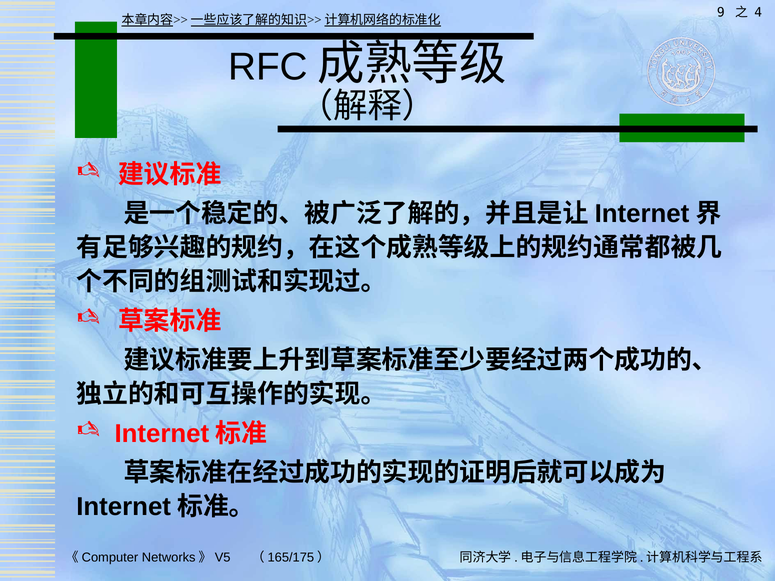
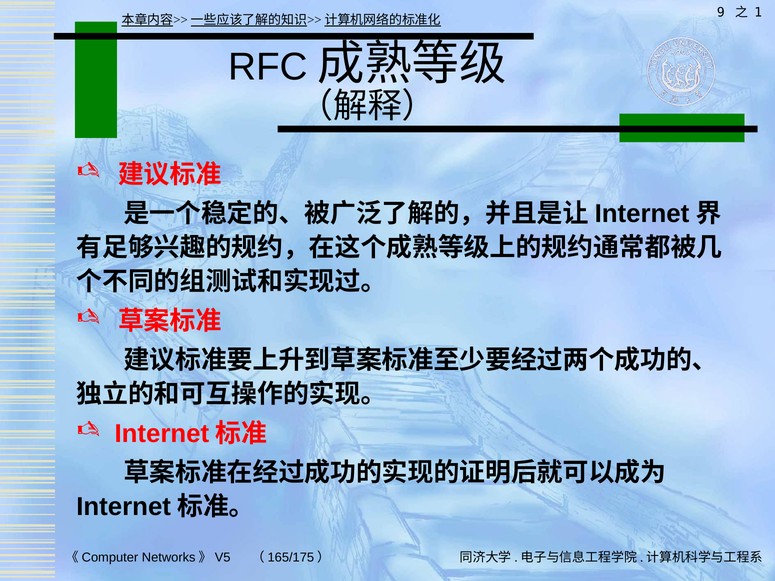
4: 4 -> 1
